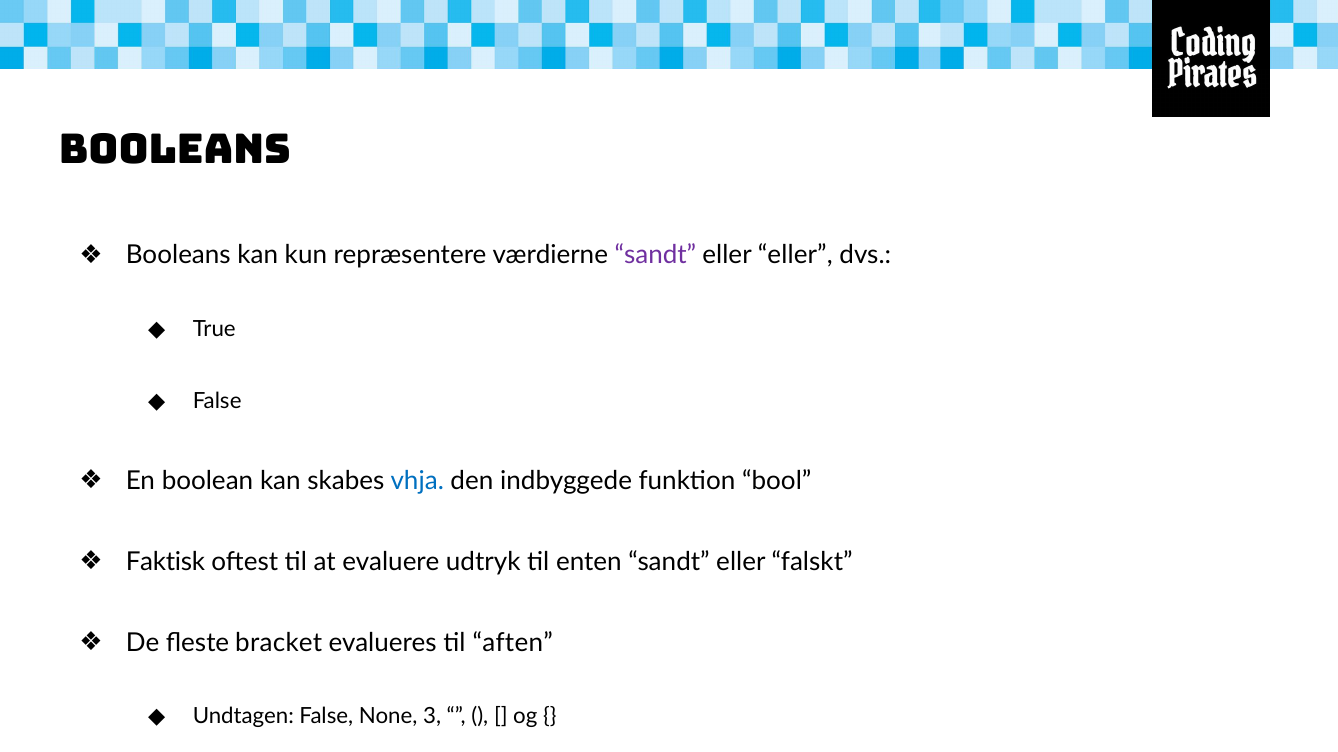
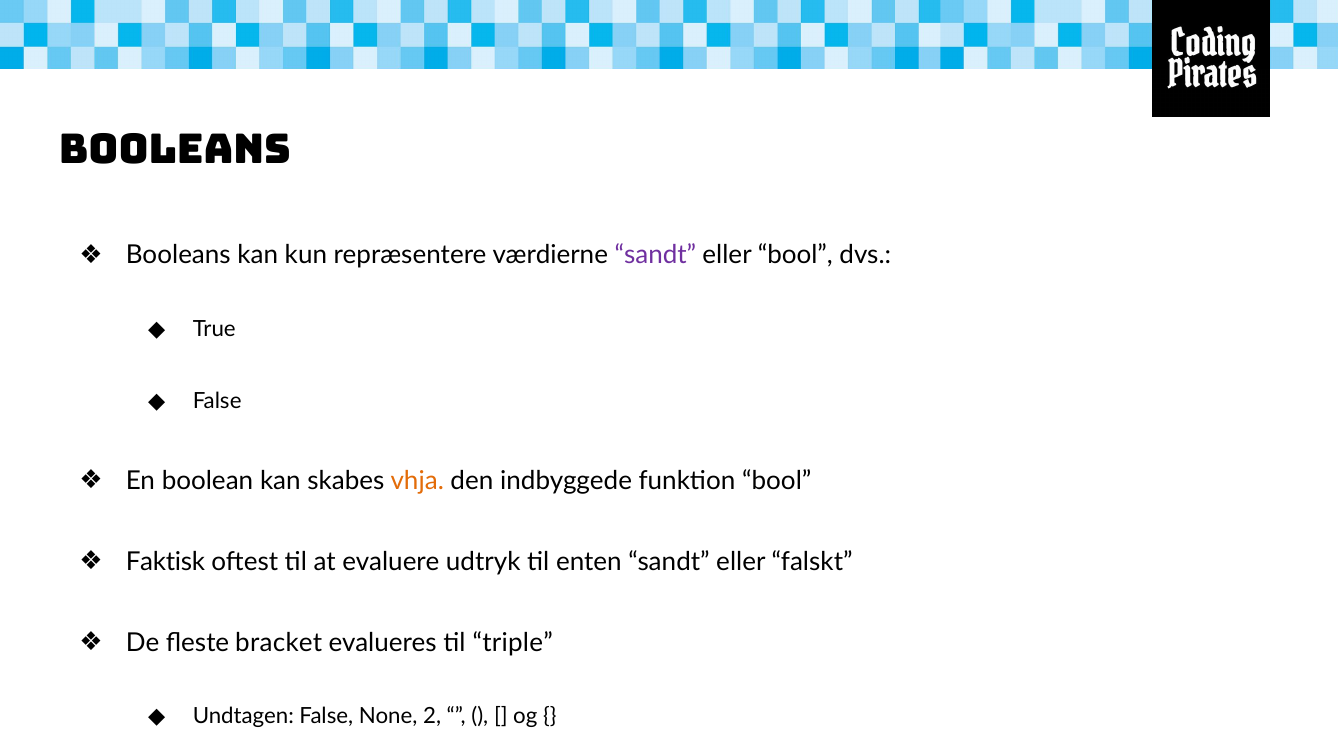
eller eller: eller -> bool
vhja colour: blue -> orange
aften: aften -> triple
3: 3 -> 2
